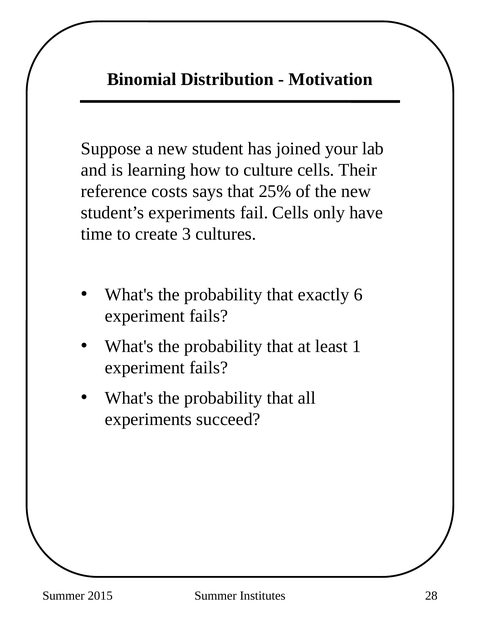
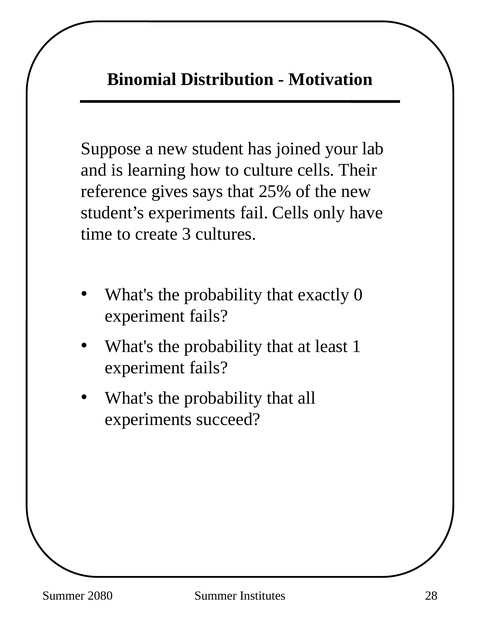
costs: costs -> gives
6: 6 -> 0
2015: 2015 -> 2080
